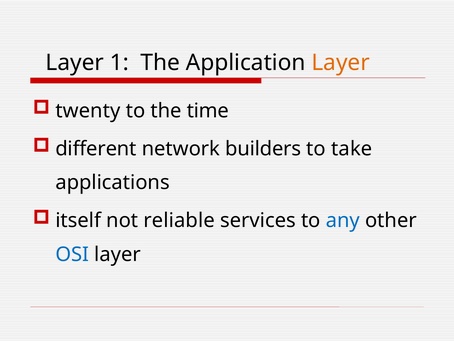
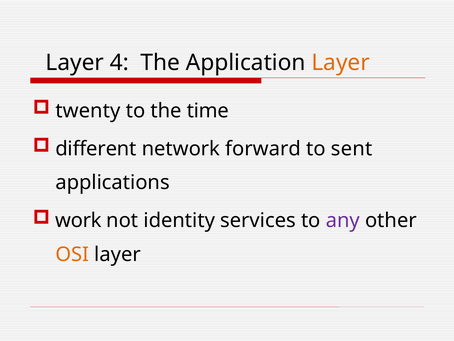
1: 1 -> 4
builders: builders -> forward
take: take -> sent
itself: itself -> work
reliable: reliable -> identity
any colour: blue -> purple
OSI colour: blue -> orange
